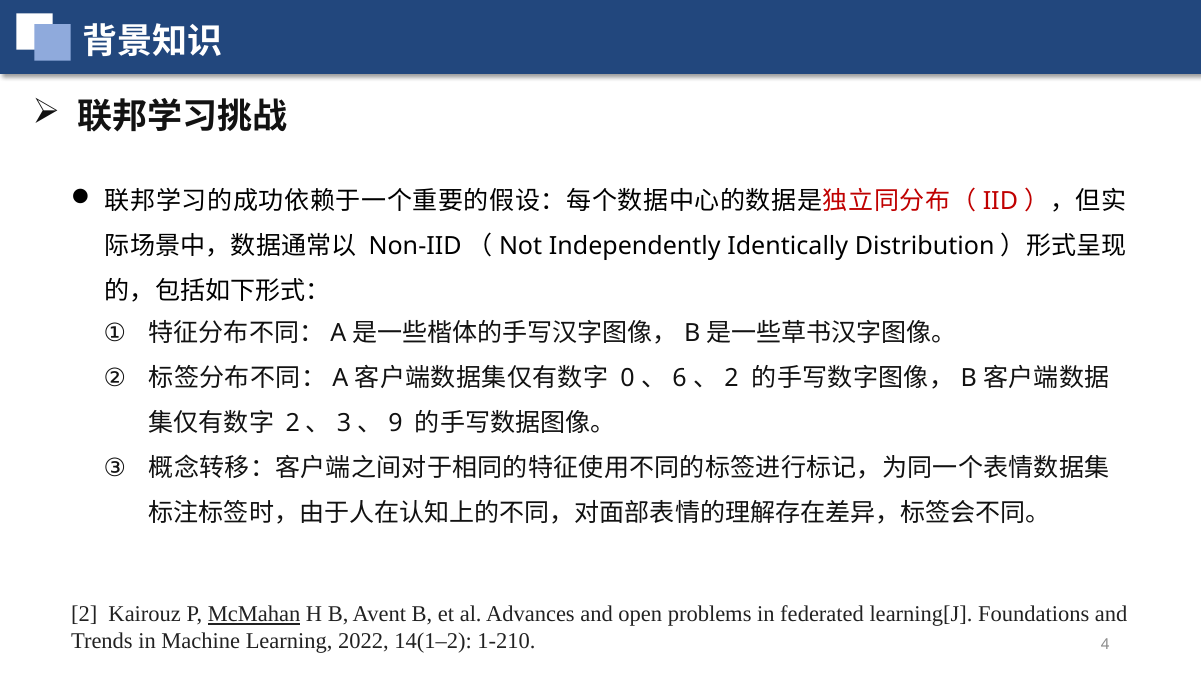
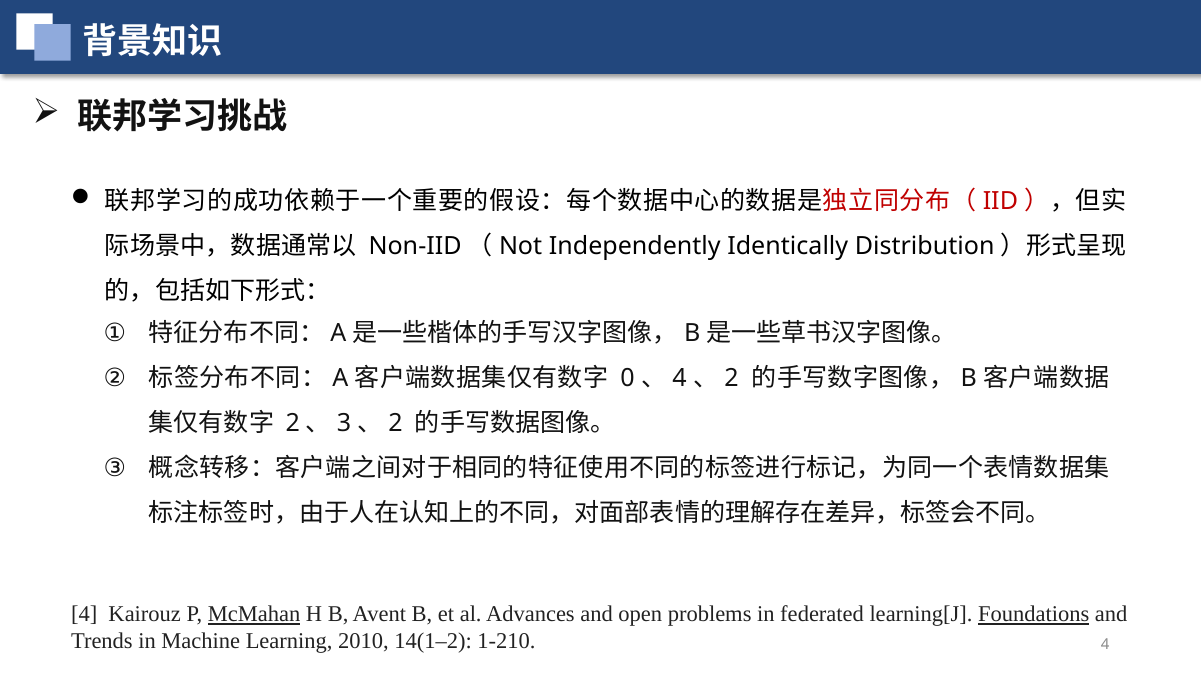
6 at (680, 378): 6 -> 4
9 at (395, 423): 9 -> 2
2 at (84, 614): 2 -> 4
Foundations underline: none -> present
2022: 2022 -> 2010
